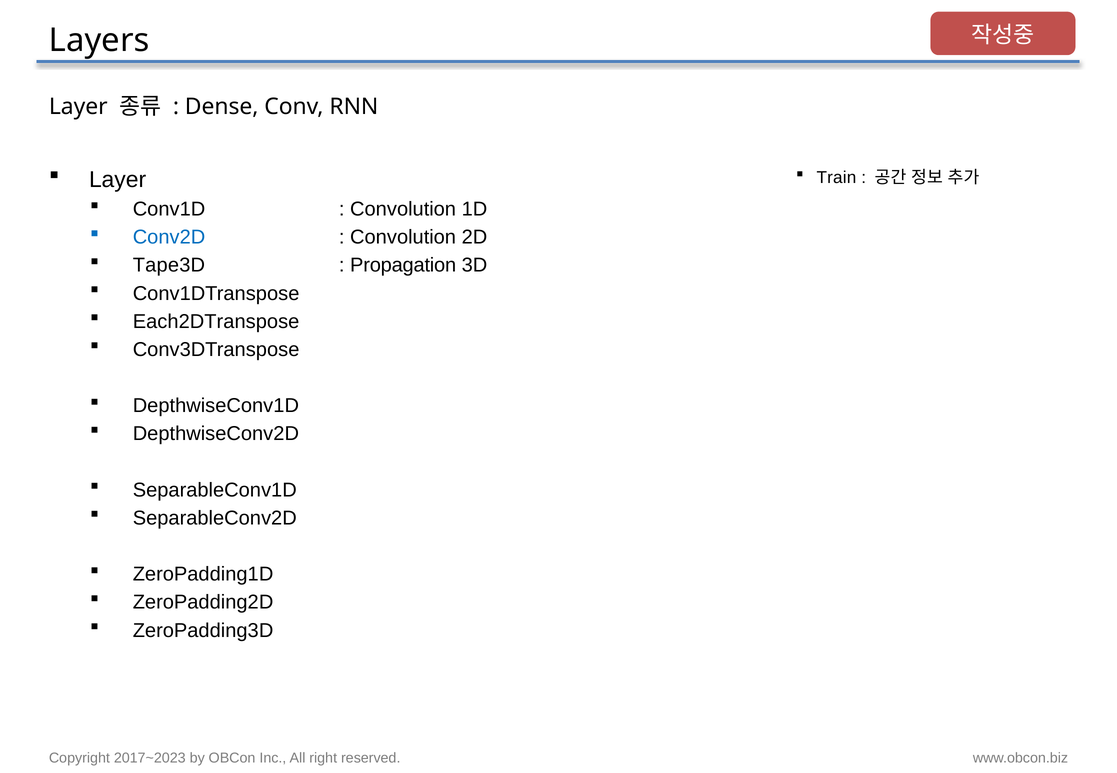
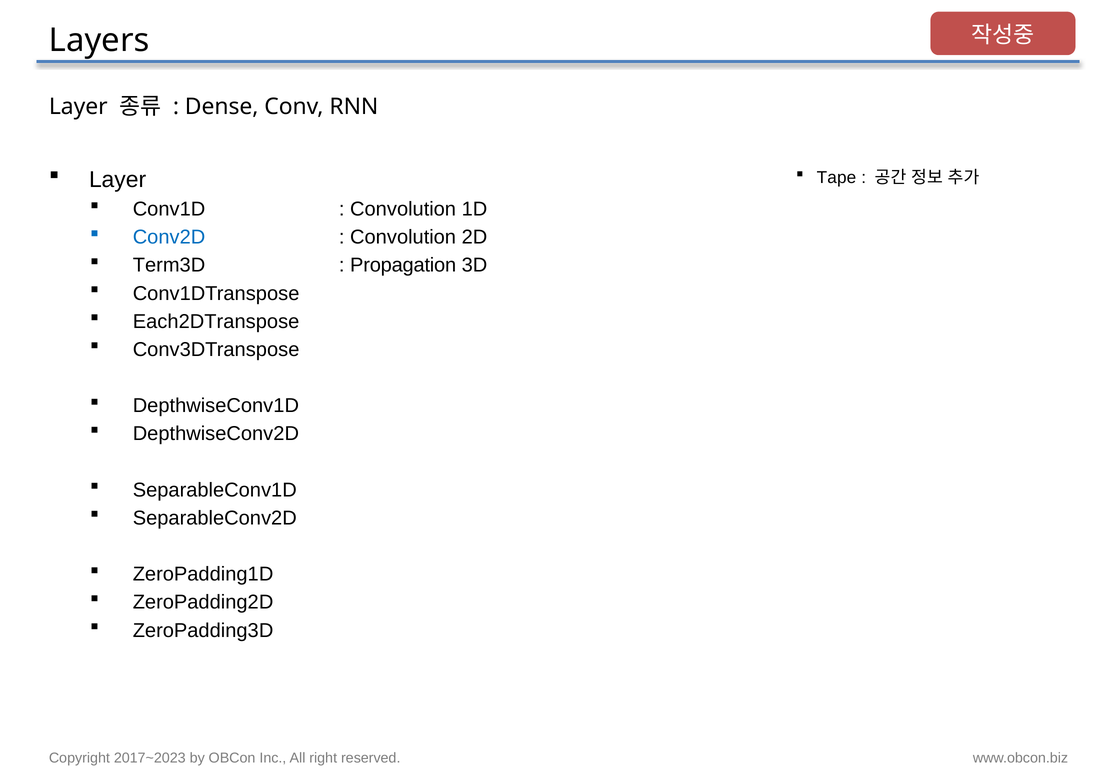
Train: Train -> Tape
Tape3D: Tape3D -> Term3D
